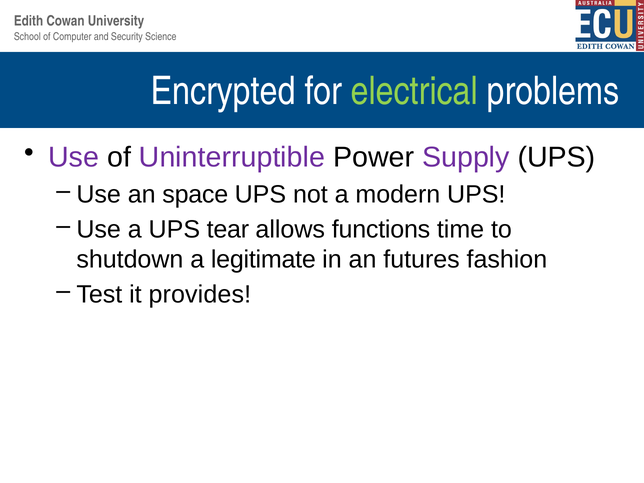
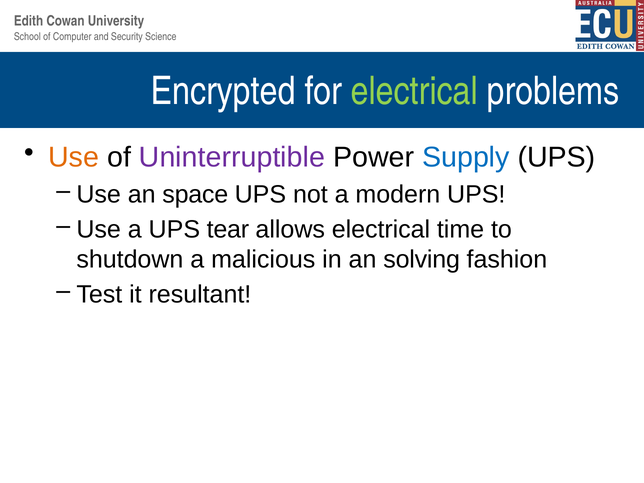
Use at (74, 157) colour: purple -> orange
Supply colour: purple -> blue
allows functions: functions -> electrical
legitimate: legitimate -> malicious
futures: futures -> solving
provides: provides -> resultant
